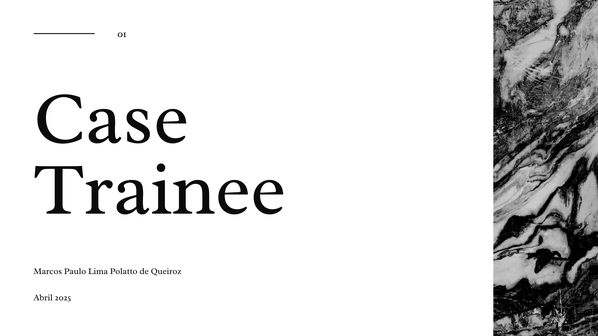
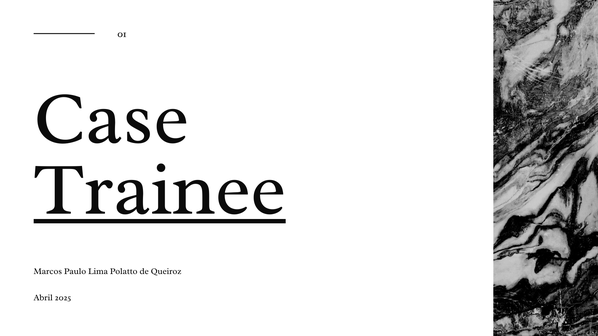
Trainee underline: none -> present
